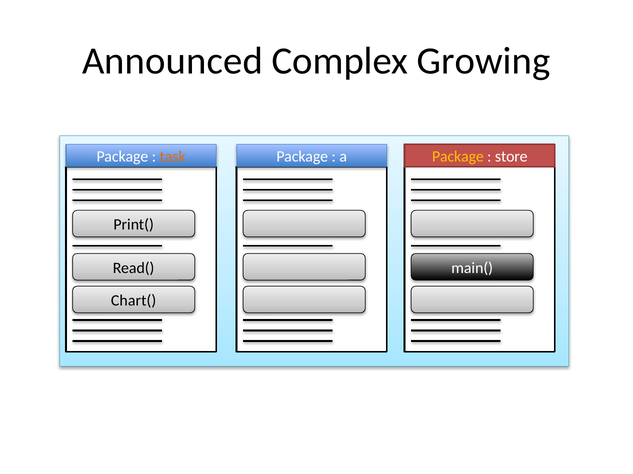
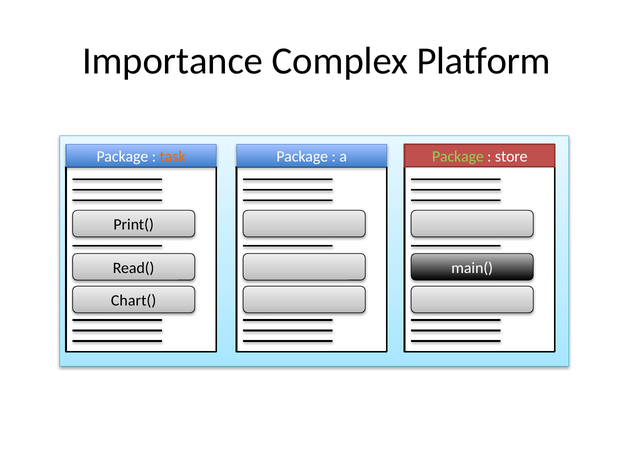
Announced: Announced -> Importance
Growing: Growing -> Platform
Package at (458, 157) colour: yellow -> light green
